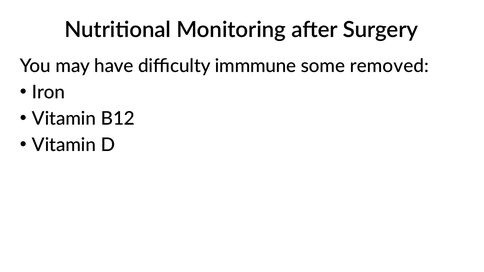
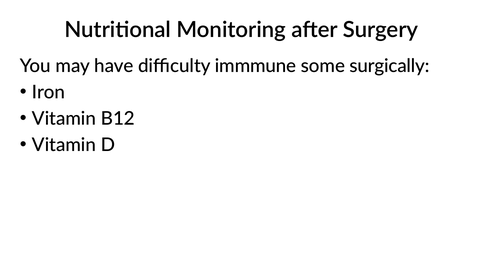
removed: removed -> surgically
